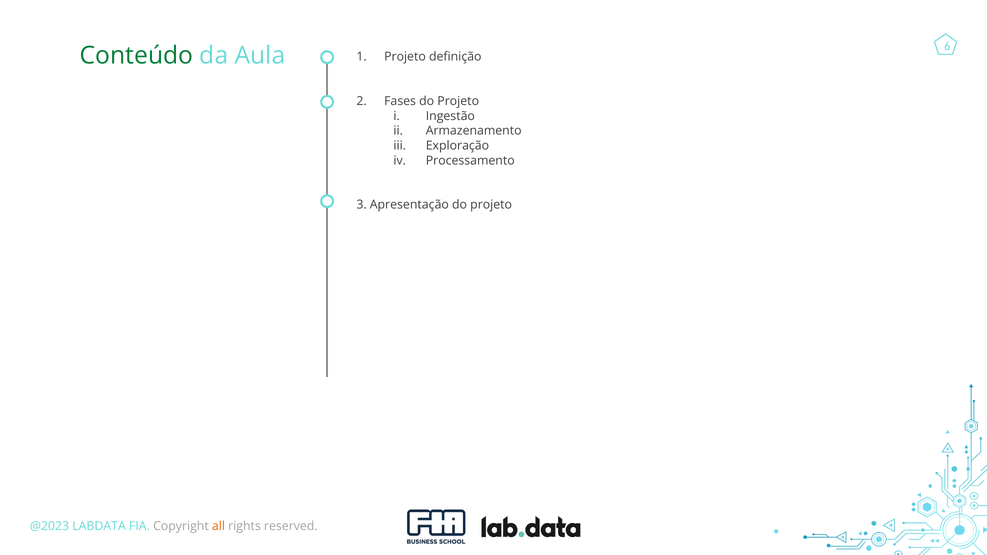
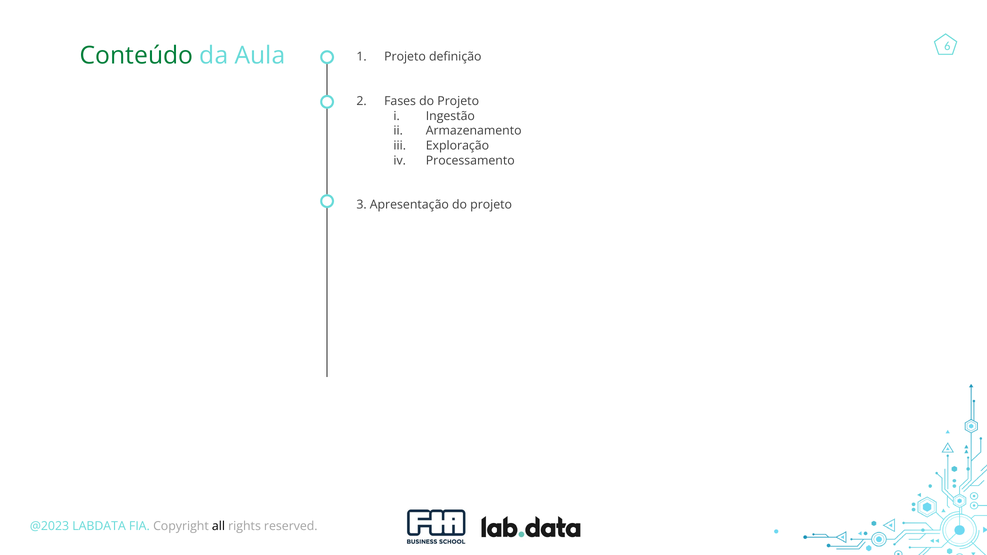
all colour: orange -> black
